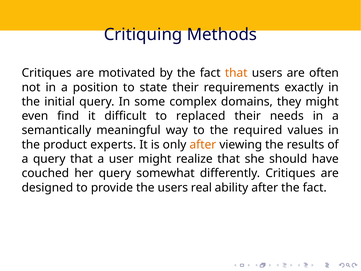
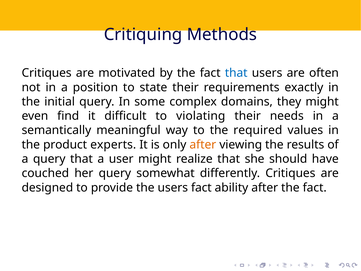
that at (236, 73) colour: orange -> blue
replaced: replaced -> violating
users real: real -> fact
